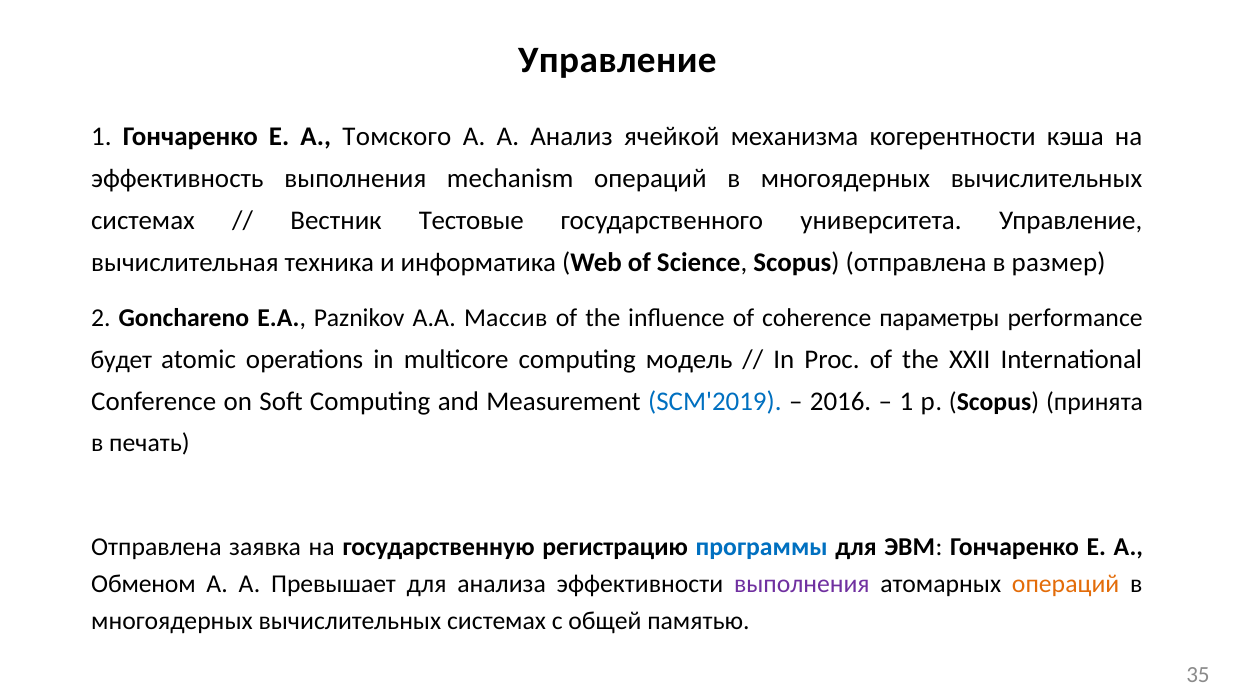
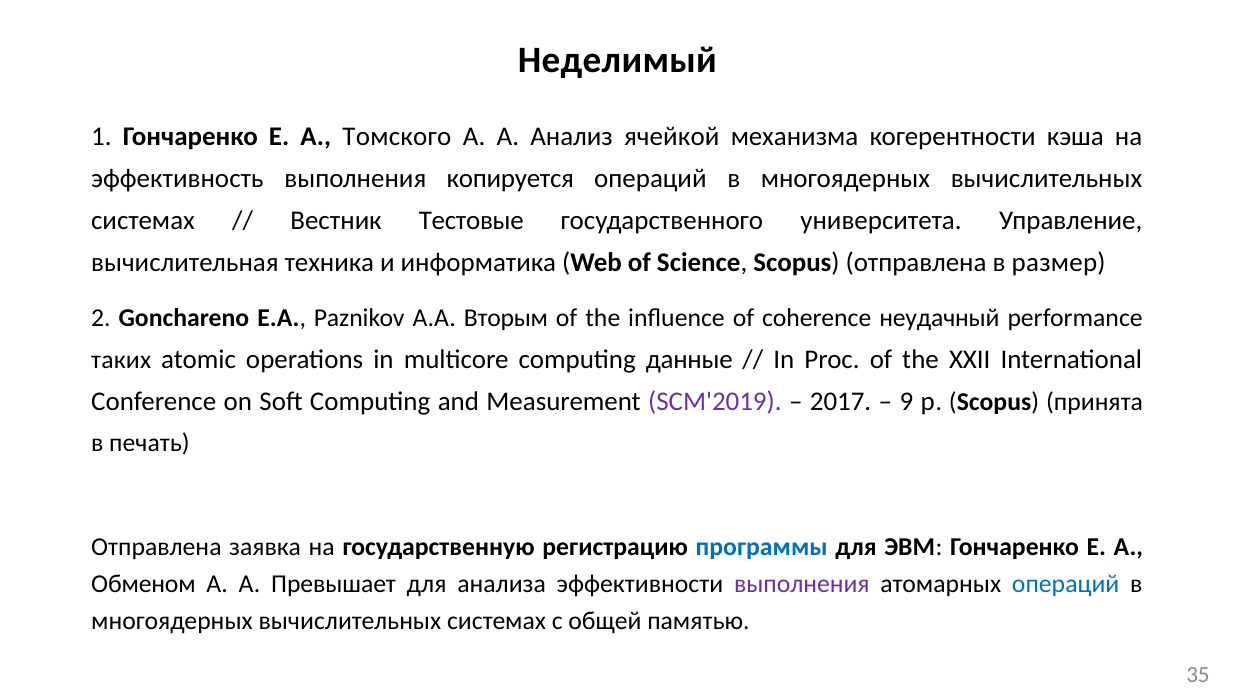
Управление at (617, 61): Управление -> Неделимый
mechanism: mechanism -> копируется
Массив: Массив -> Вторым
параметры: параметры -> неудачный
будет: будет -> таких
модель: модель -> данные
SCM'2019 colour: blue -> purple
2016: 2016 -> 2017
1 at (906, 402): 1 -> 9
операций at (1066, 585) colour: orange -> blue
